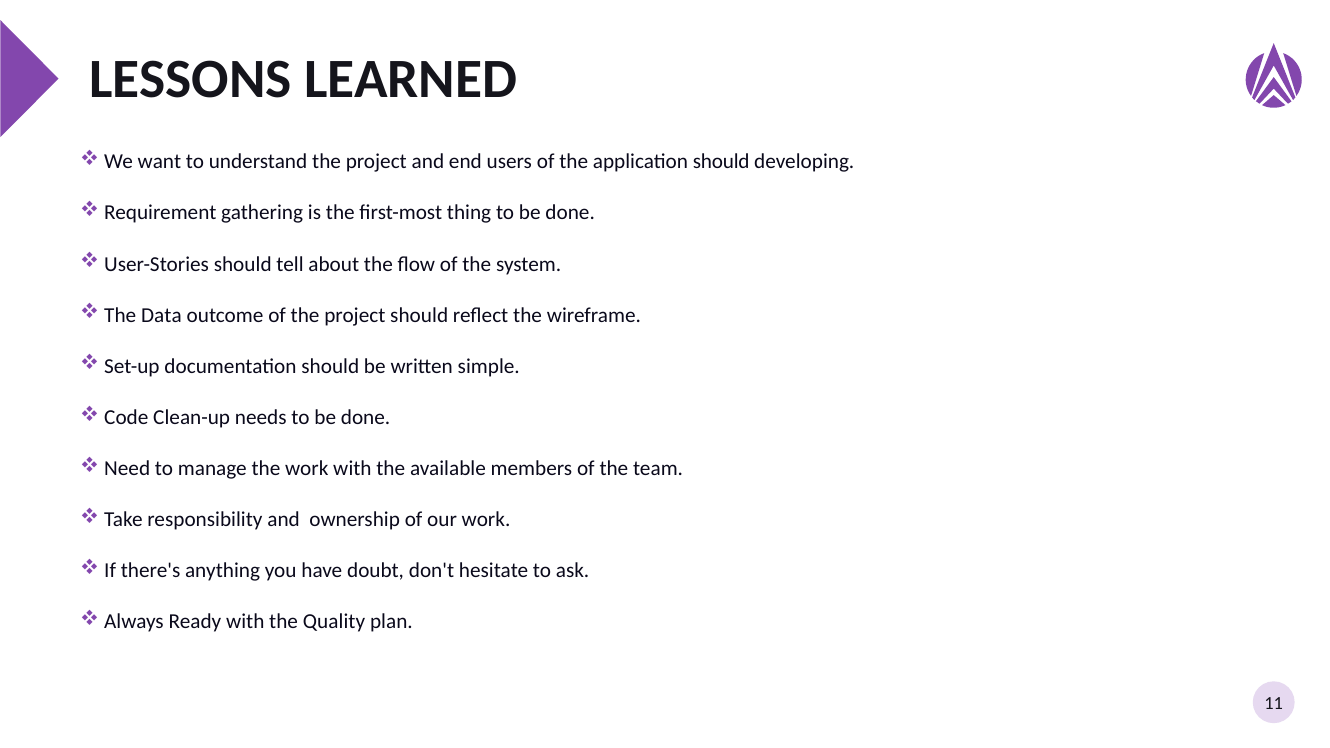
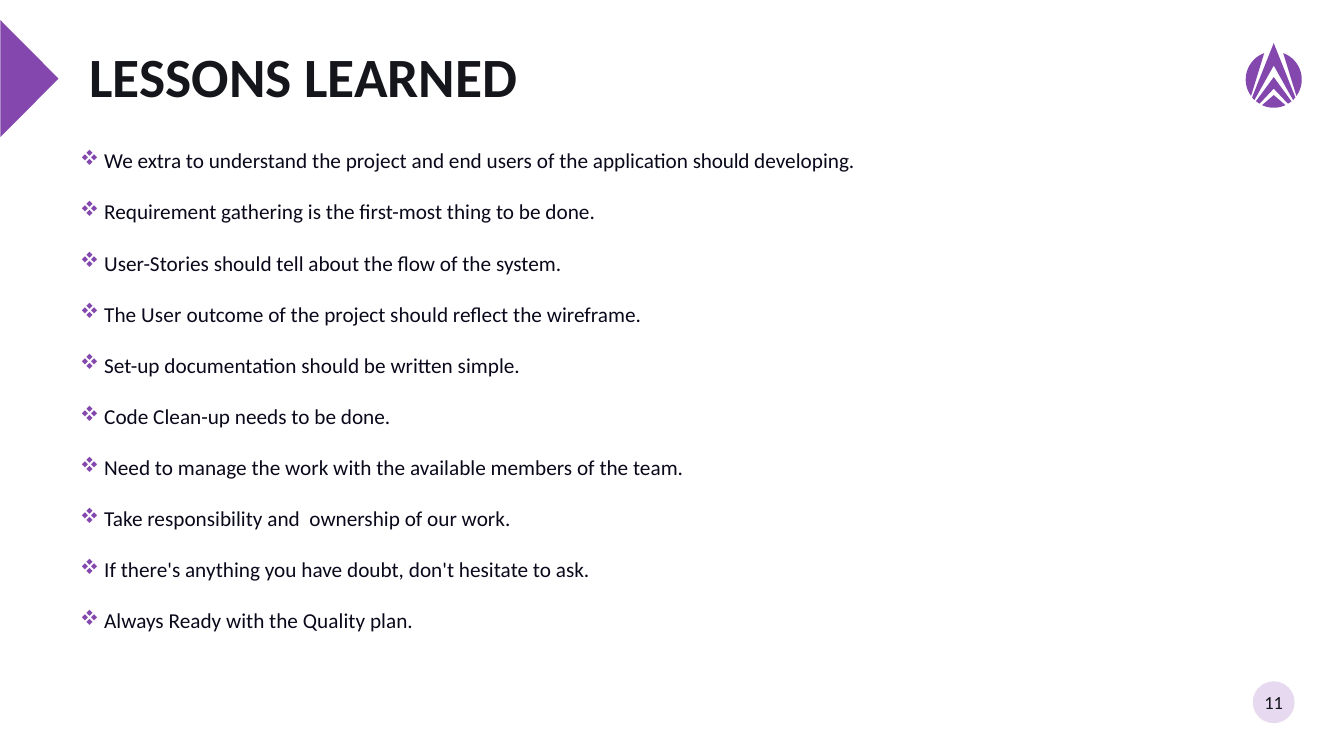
want: want -> extra
Data: Data -> User
